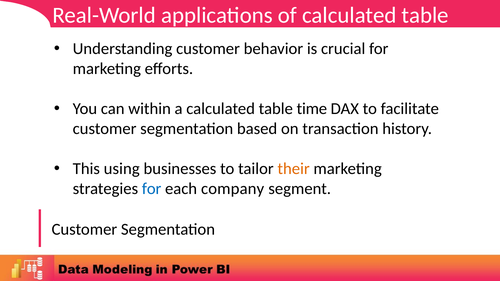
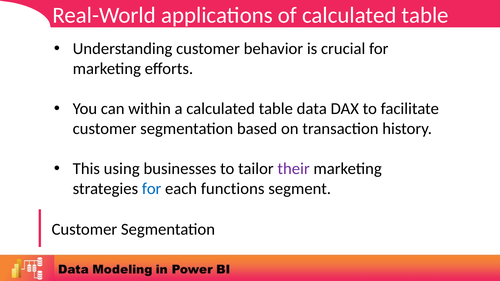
time: time -> data
their colour: orange -> purple
company: company -> functions
